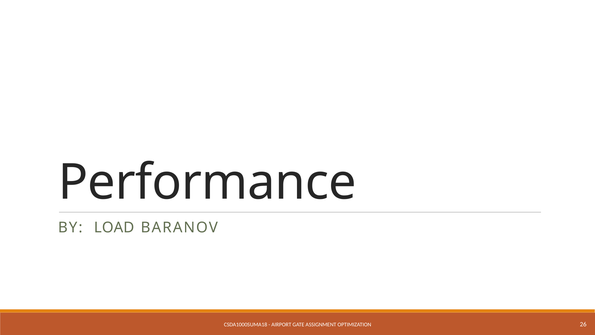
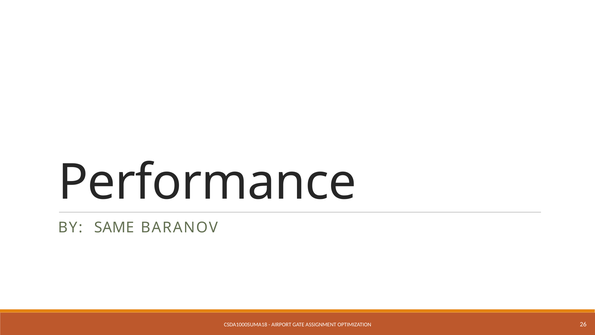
LOAD: LOAD -> SAME
